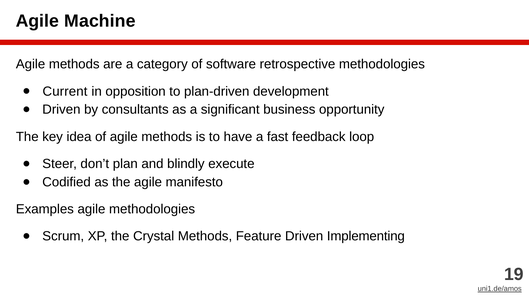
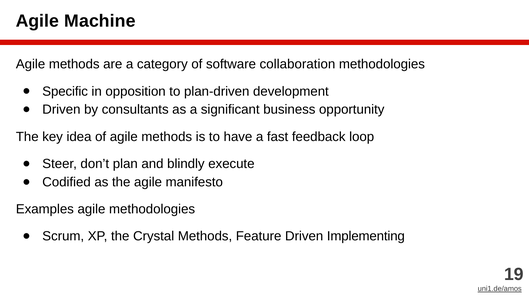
retrospective: retrospective -> collaboration
Current: Current -> Specific
